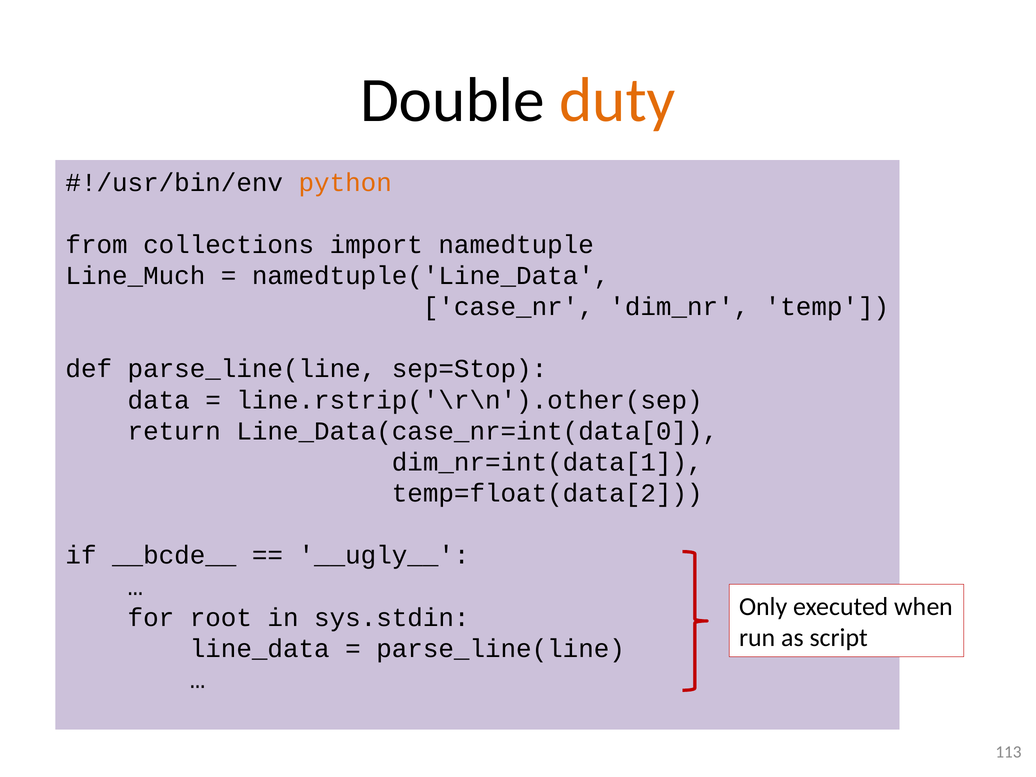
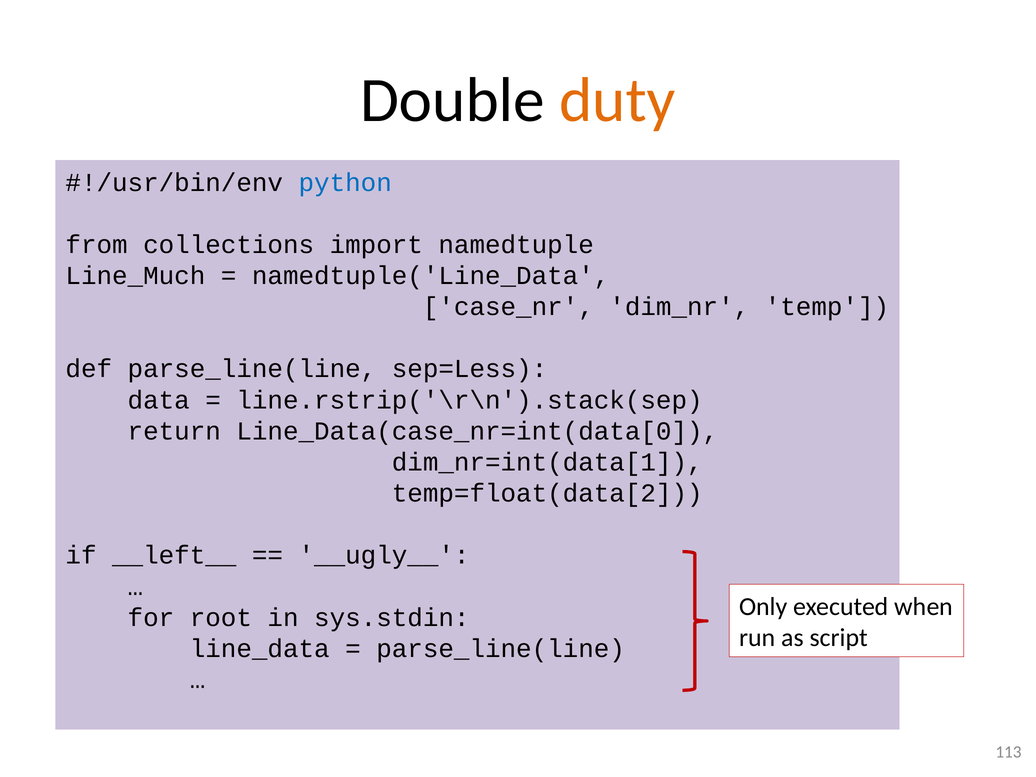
python colour: orange -> blue
sep=Stop: sep=Stop -> sep=Less
line.rstrip('\r\n').other(sep: line.rstrip('\r\n').other(sep -> line.rstrip('\r\n').stack(sep
__bcde__: __bcde__ -> __left__
